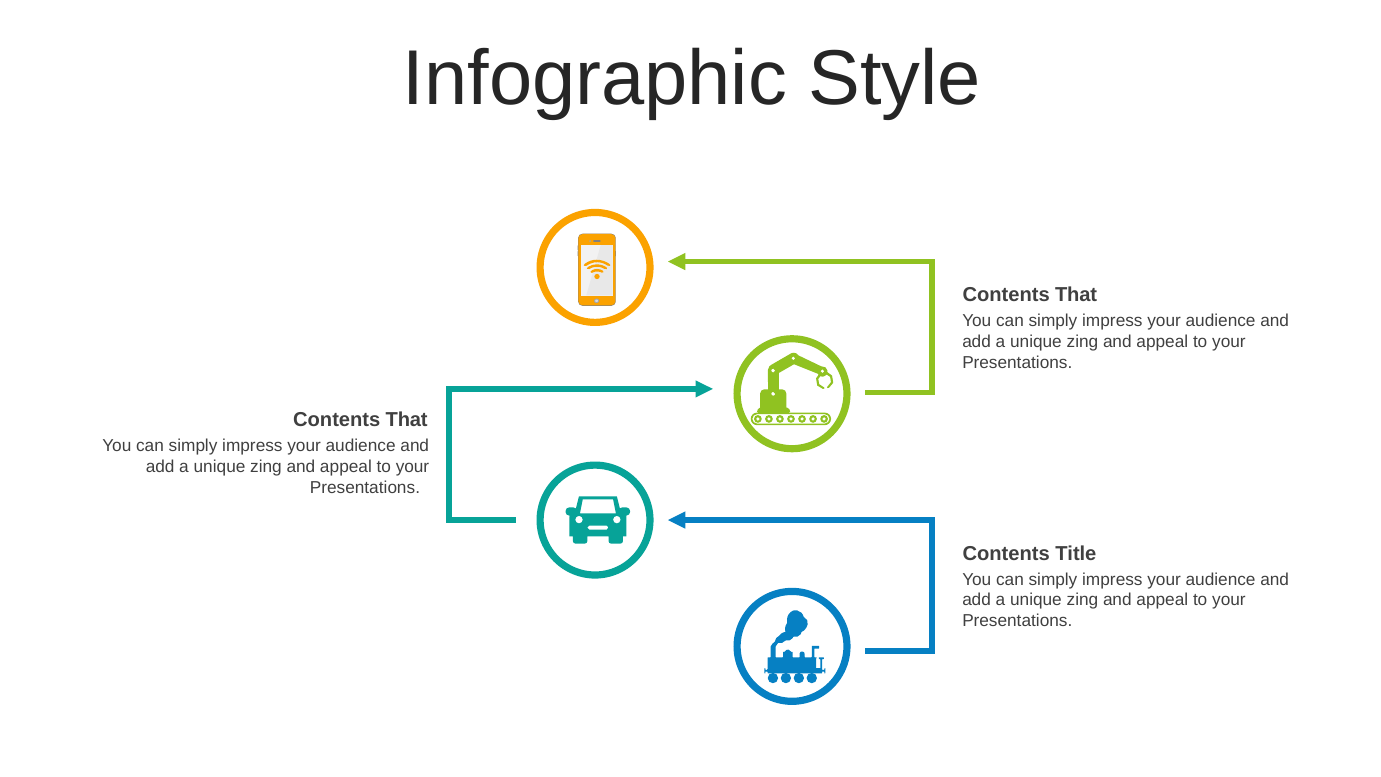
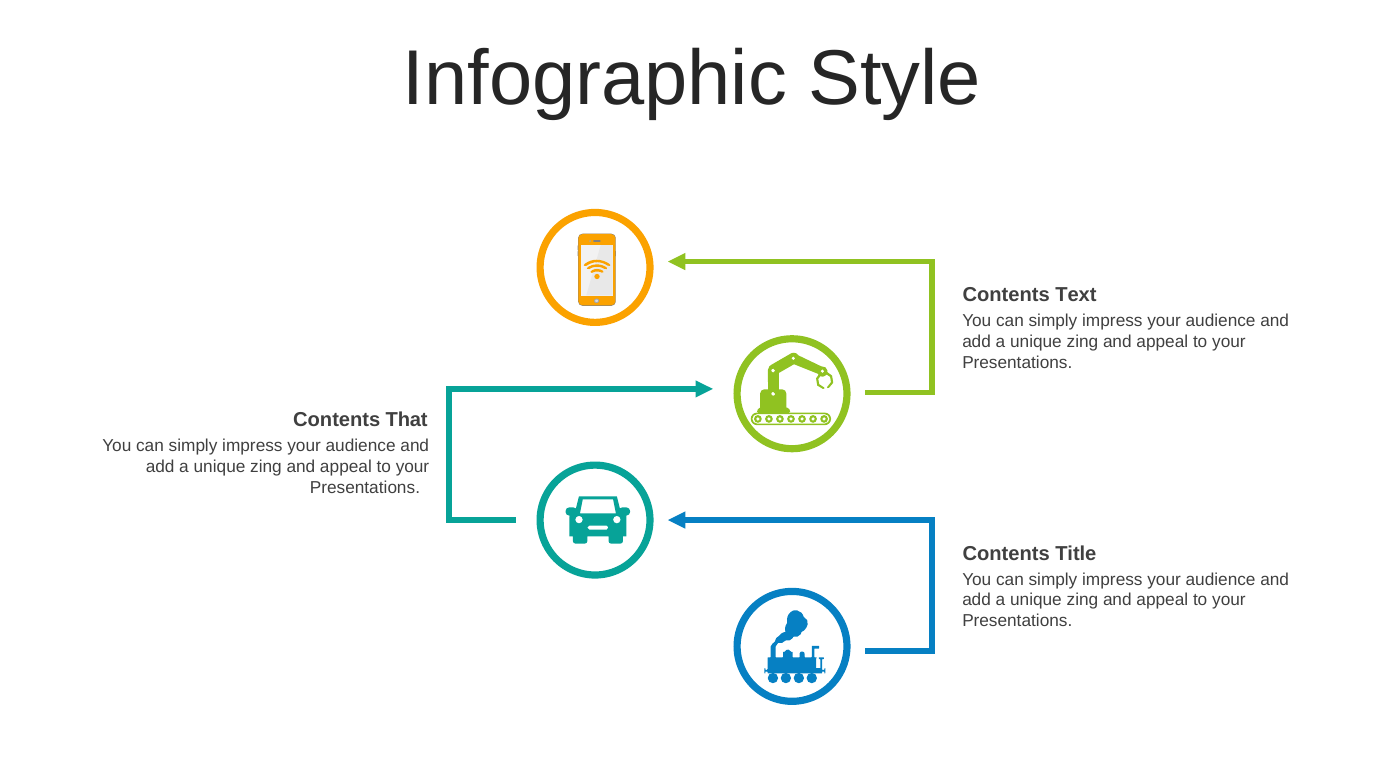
That at (1076, 295): That -> Text
